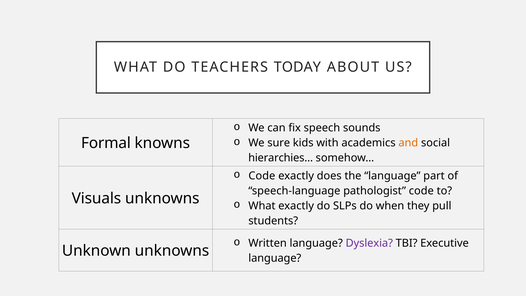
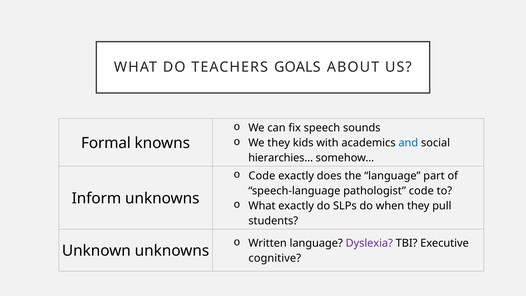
TODAY: TODAY -> GOALS
We sure: sure -> they
and colour: orange -> blue
Visuals: Visuals -> Inform
language at (275, 258): language -> cognitive
